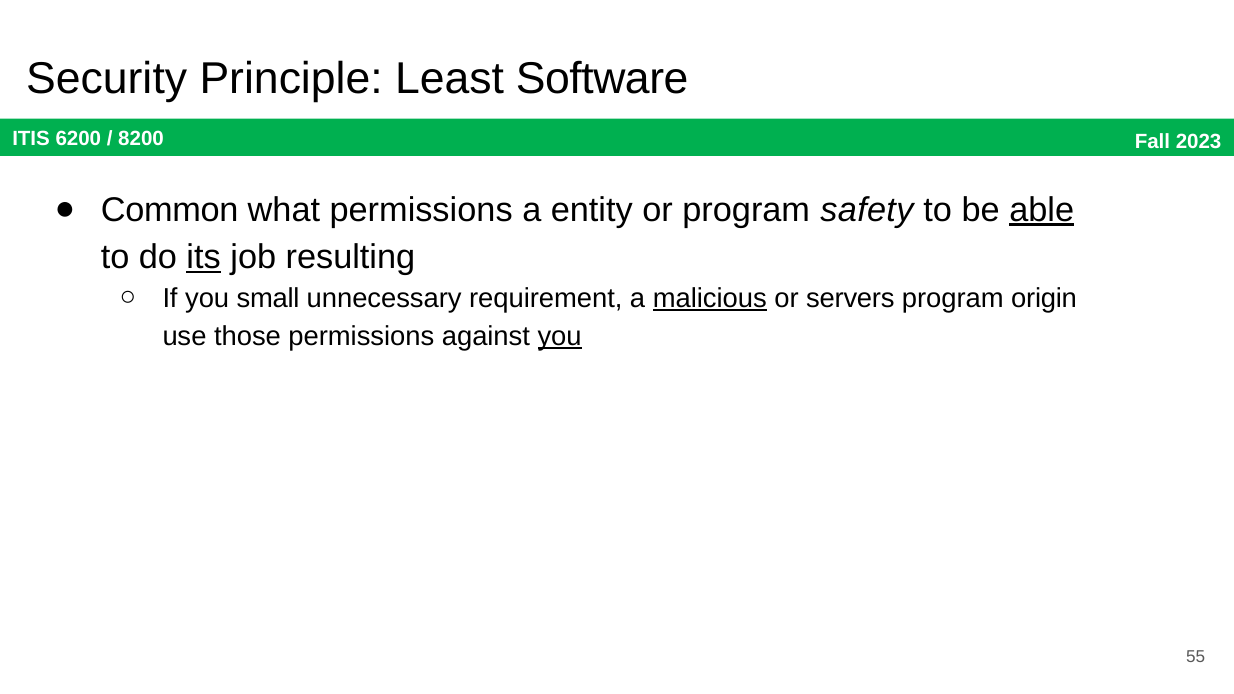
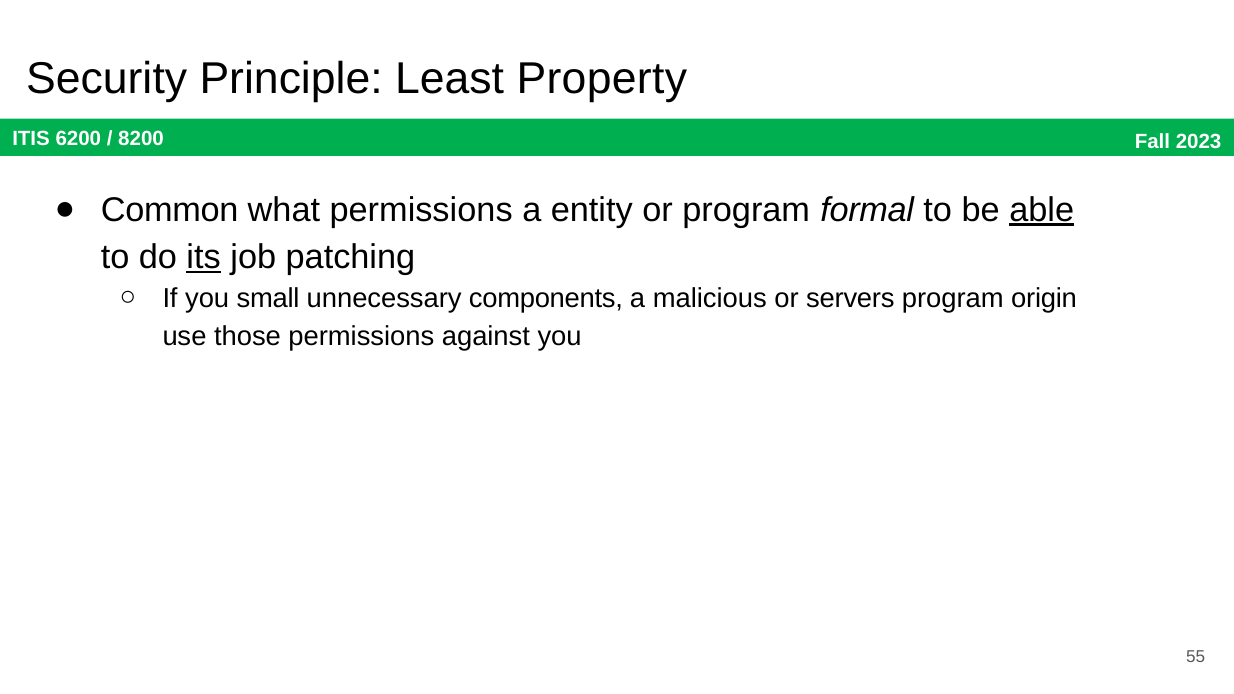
Software: Software -> Property
safety: safety -> formal
resulting: resulting -> patching
requirement: requirement -> components
malicious underline: present -> none
you at (560, 336) underline: present -> none
